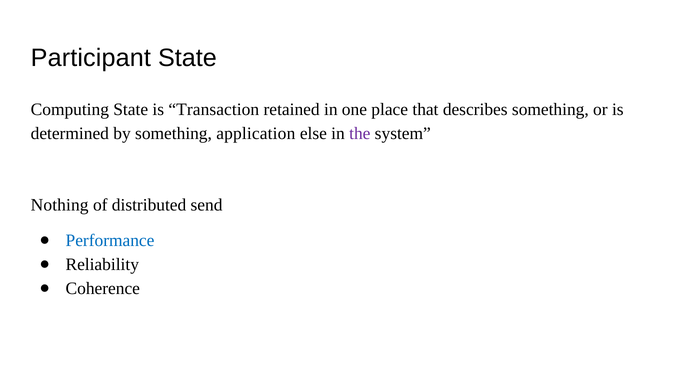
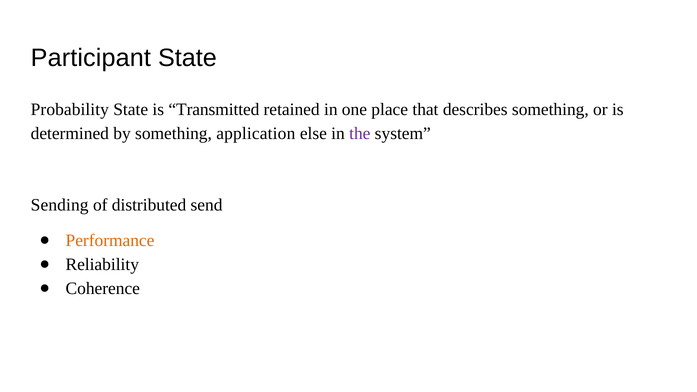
Computing: Computing -> Probability
Transaction: Transaction -> Transmitted
Nothing: Nothing -> Sending
Performance colour: blue -> orange
